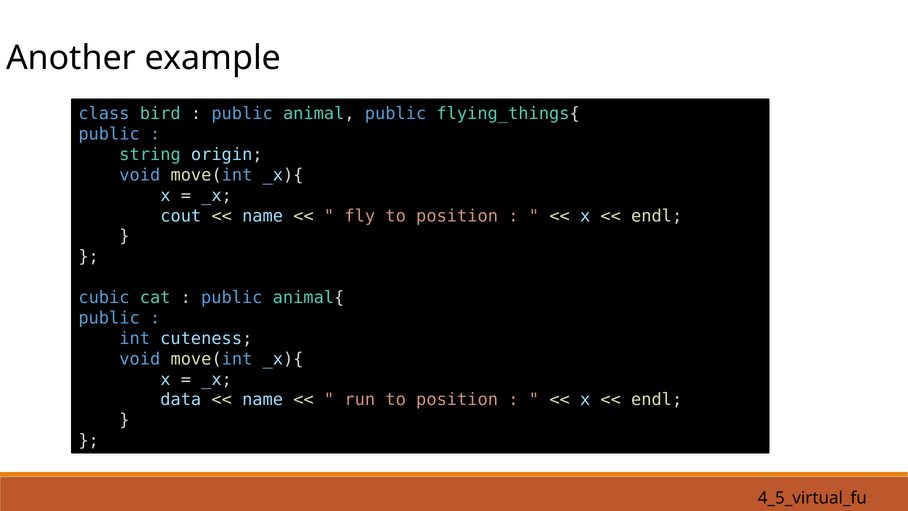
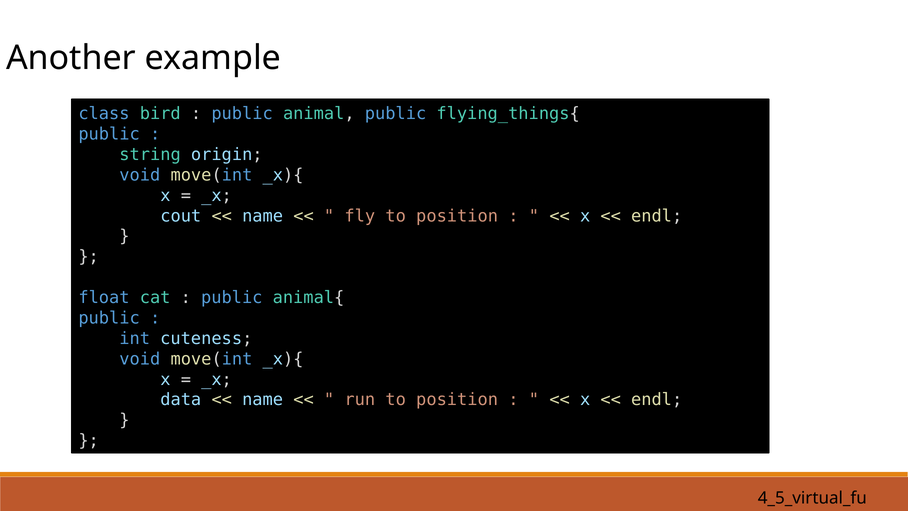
cubic: cubic -> float
